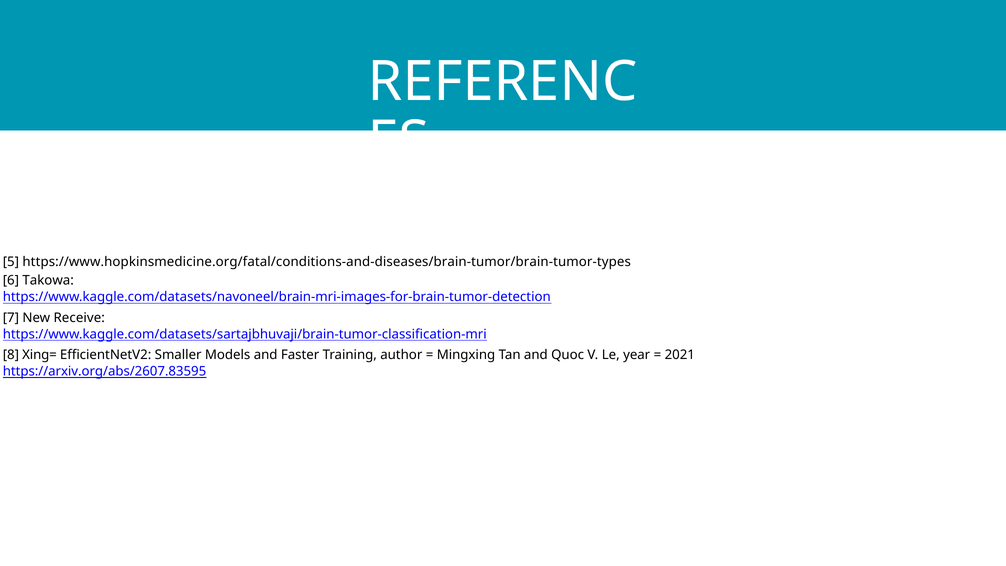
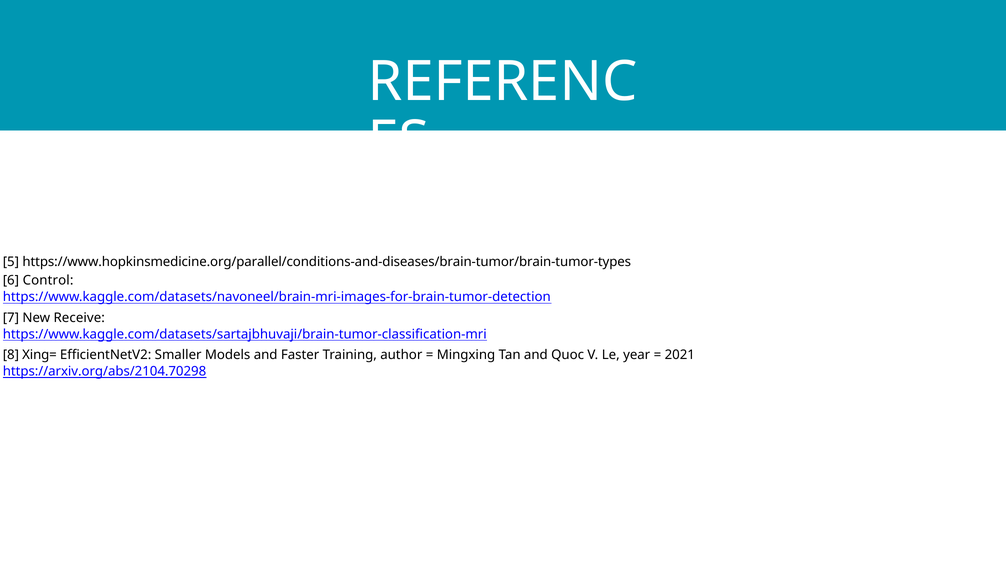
https://www.hopkinsmedicine.org/fatal/conditions-and-diseases/brain-tumor/brain-tumor-types: https://www.hopkinsmedicine.org/fatal/conditions-and-diseases/brain-tumor/brain-tumor-types -> https://www.hopkinsmedicine.org/parallel/conditions-and-diseases/brain-tumor/brain-tumor-types
Takowa: Takowa -> Control
https://arxiv.org/abs/2607.83595: https://arxiv.org/abs/2607.83595 -> https://arxiv.org/abs/2104.70298
